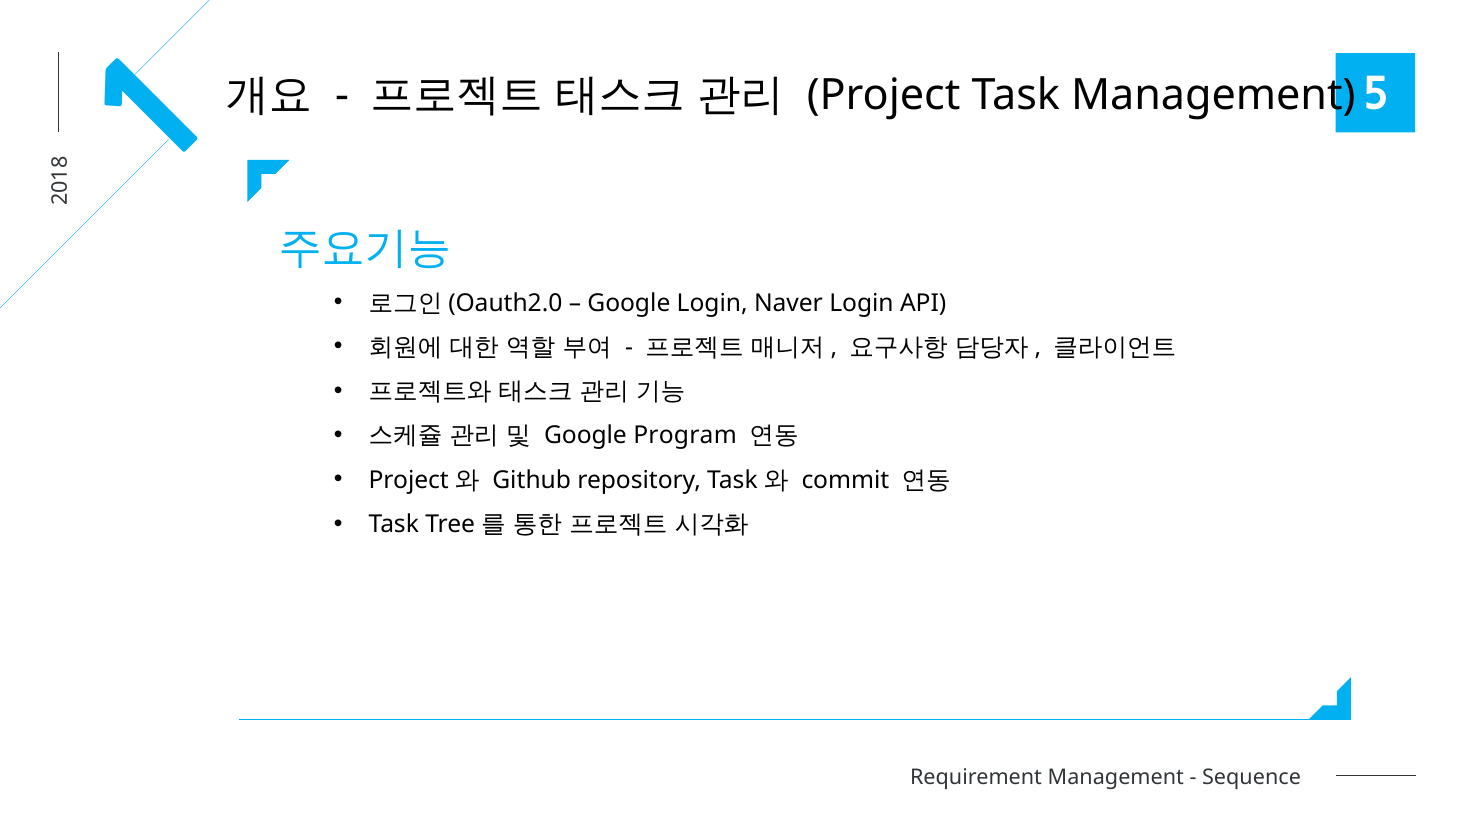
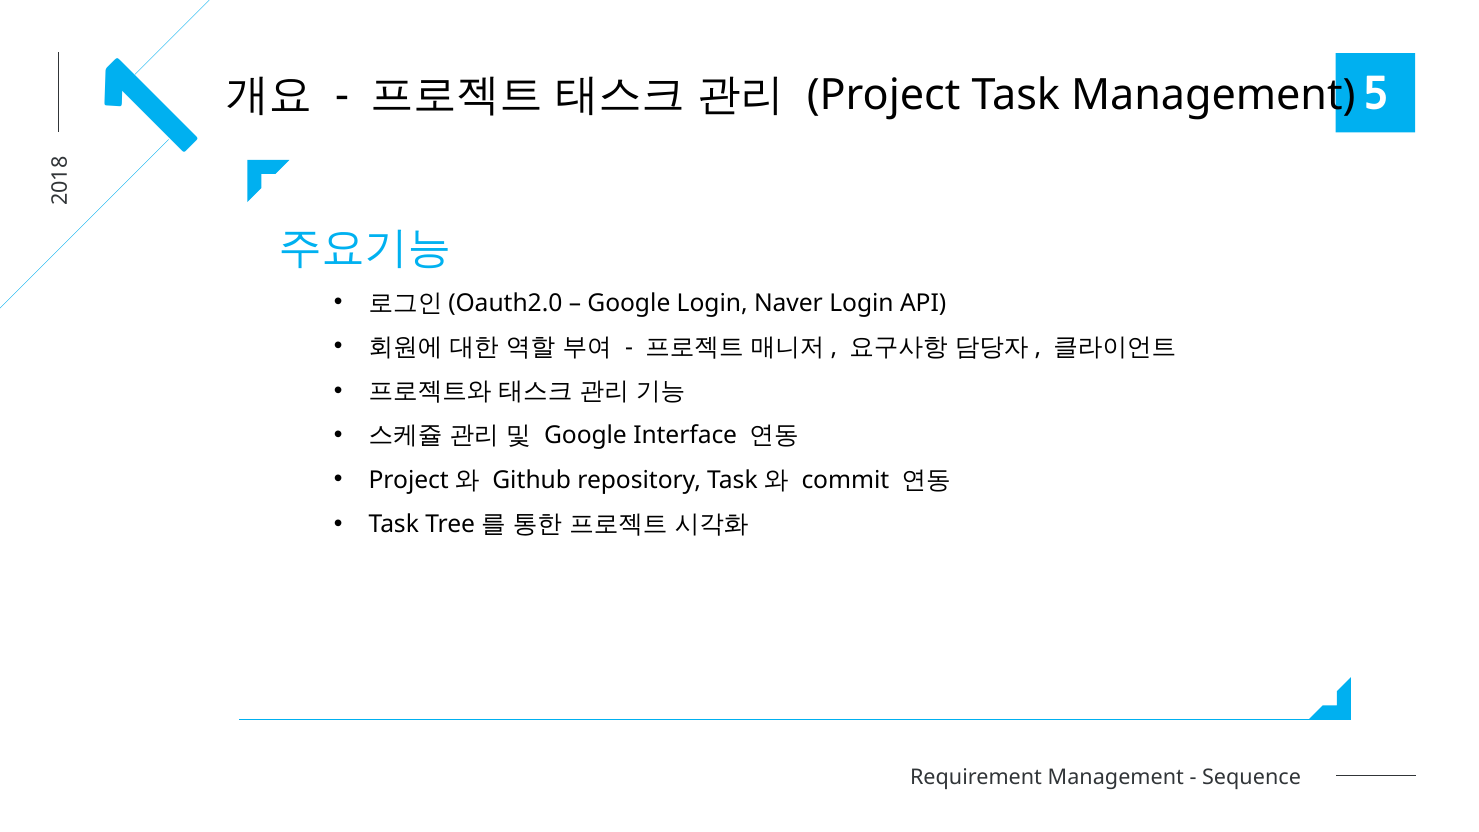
Program: Program -> Interface
